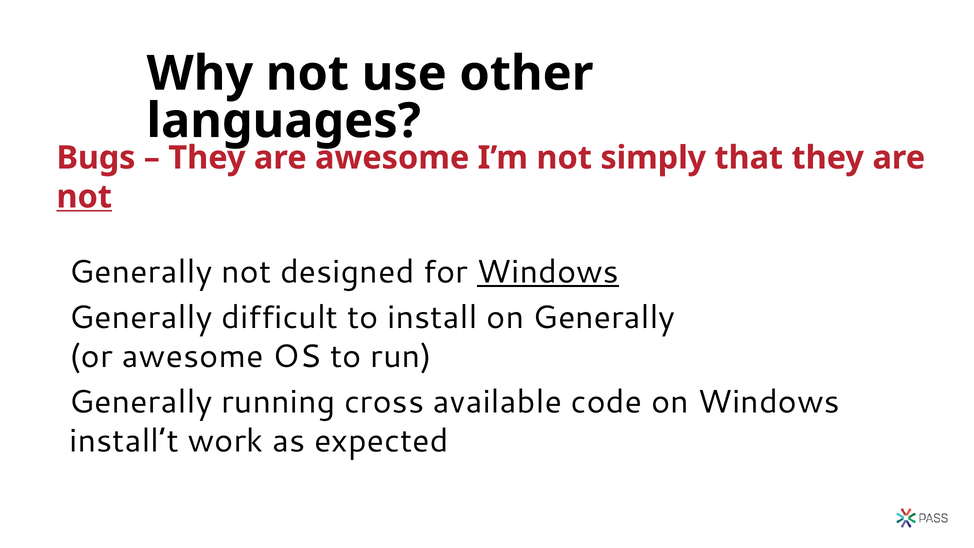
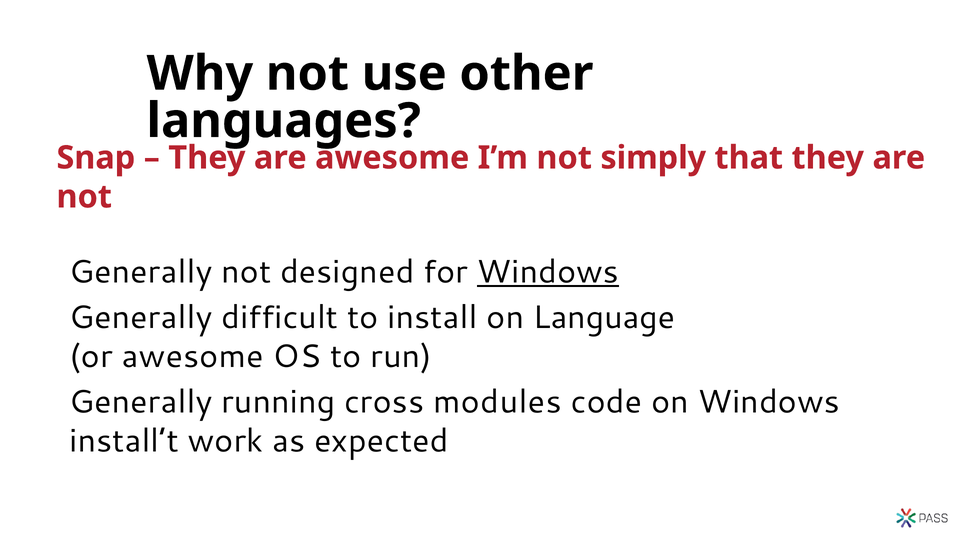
Bugs: Bugs -> Snap
not at (84, 197) underline: present -> none
on Generally: Generally -> Language
available: available -> modules
